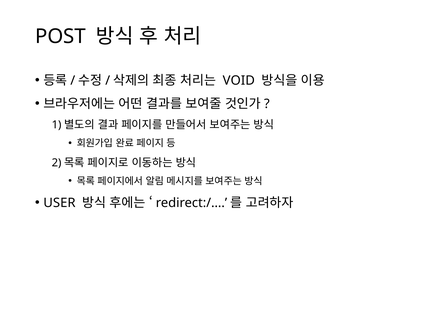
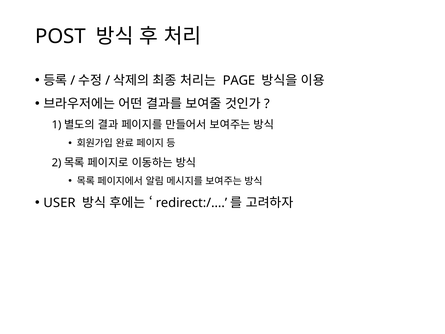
VOID: VOID -> PAGE
